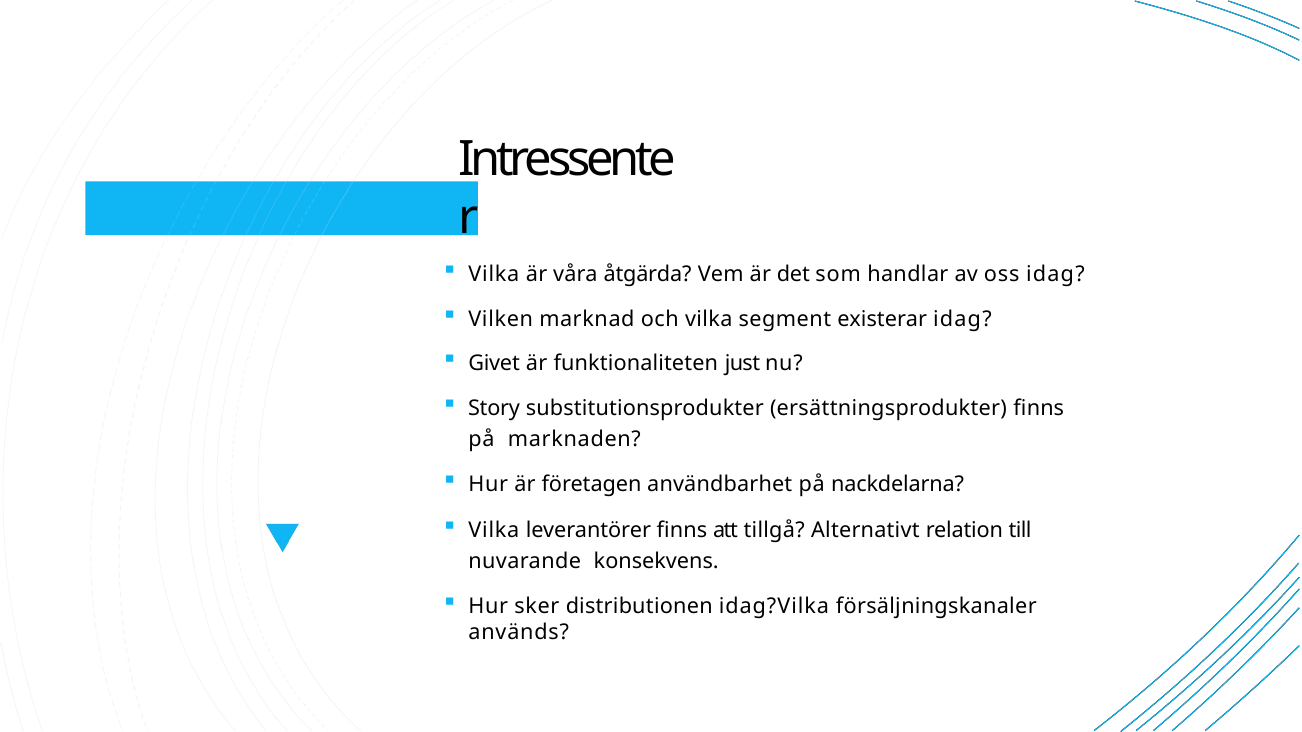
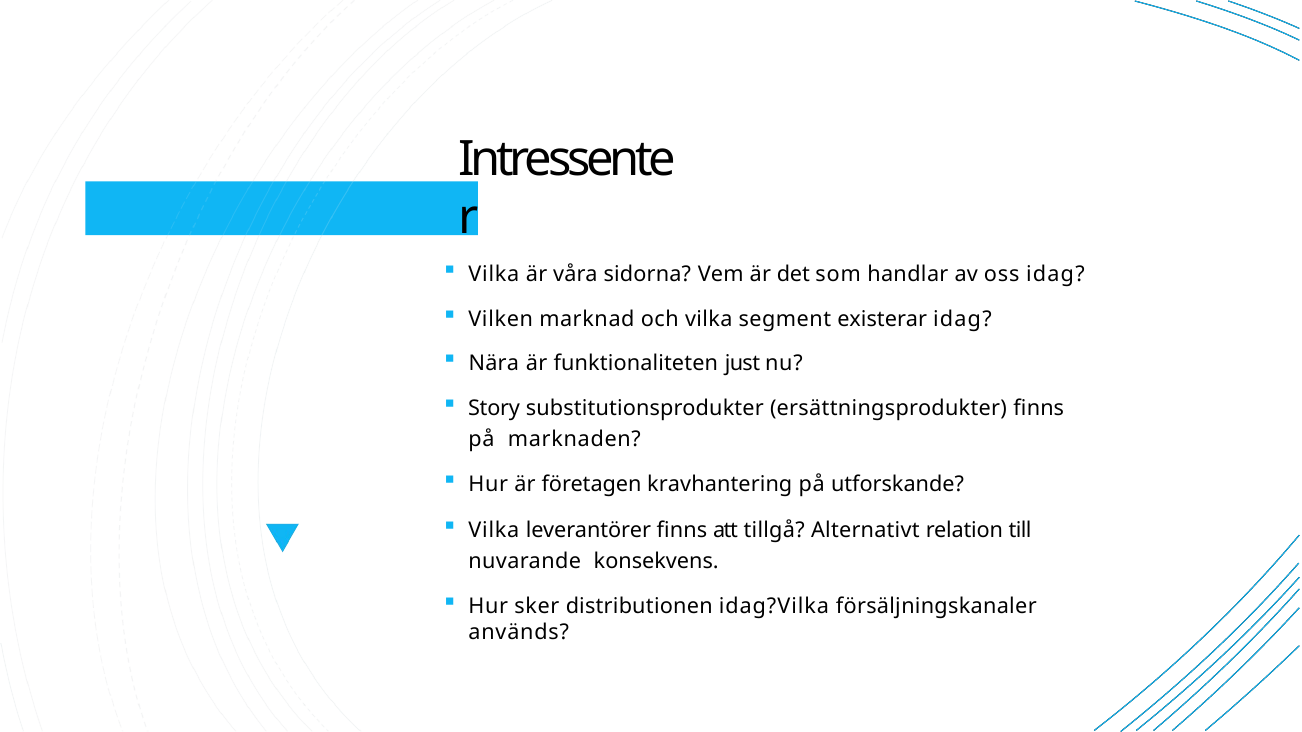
åtgärda: åtgärda -> sidorna
Givet: Givet -> Nära
användbarhet: användbarhet -> kravhantering
nackdelarna: nackdelarna -> utforskande
